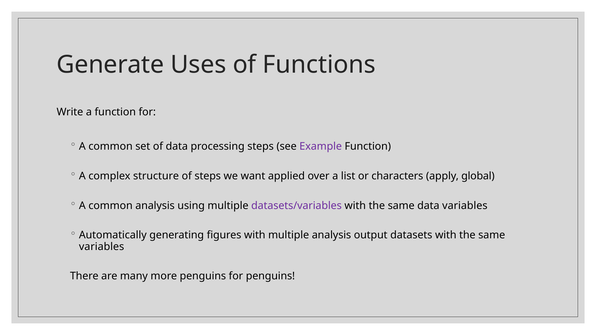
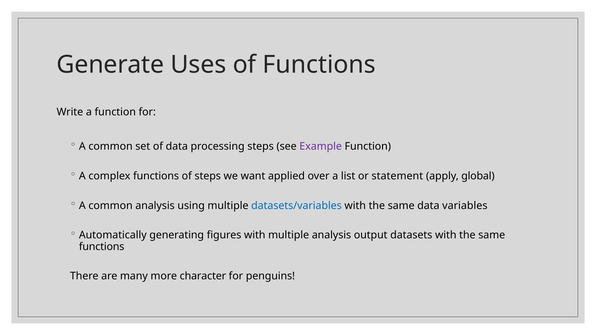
complex structure: structure -> functions
characters: characters -> statement
datasets/variables colour: purple -> blue
variables at (102, 247): variables -> functions
more penguins: penguins -> character
